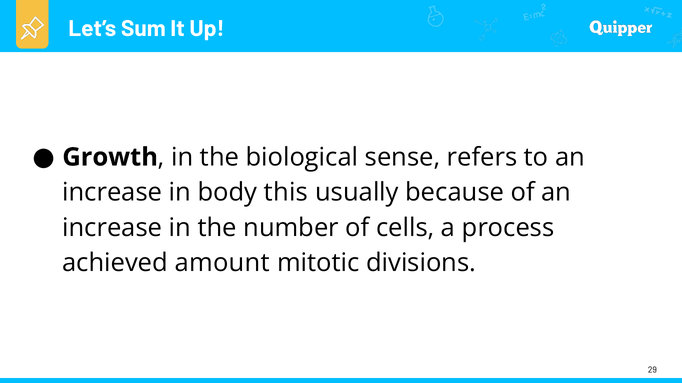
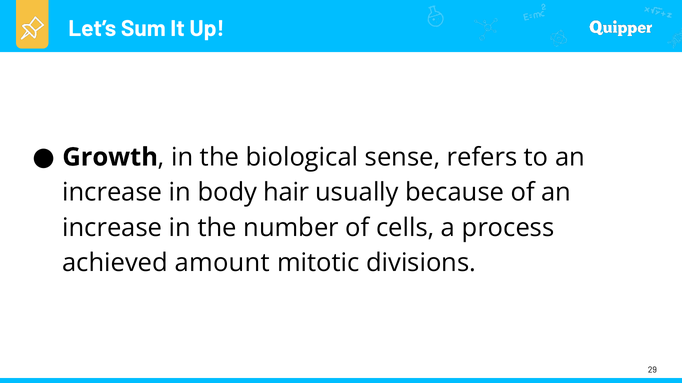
this: this -> hair
